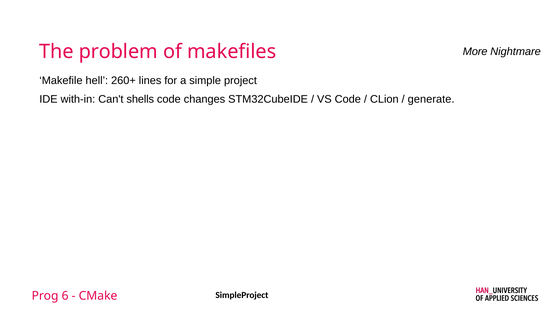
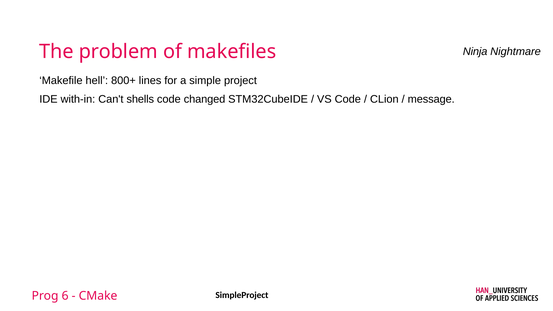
More: More -> Ninja
260+: 260+ -> 800+
changes: changes -> changed
generate: generate -> message
